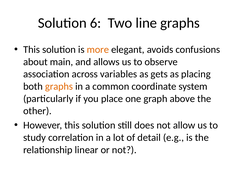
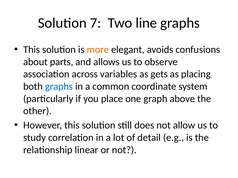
6: 6 -> 7
main: main -> parts
graphs at (59, 87) colour: orange -> blue
